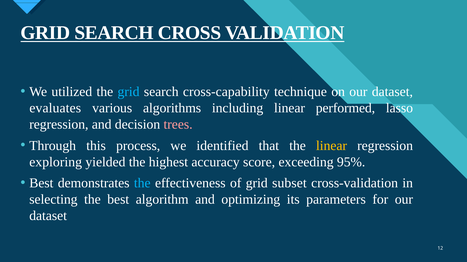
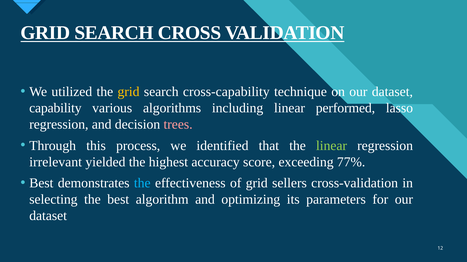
grid at (129, 92) colour: light blue -> yellow
evaluates: evaluates -> capability
linear at (332, 146) colour: yellow -> light green
exploring: exploring -> irrelevant
95%: 95% -> 77%
subset: subset -> sellers
